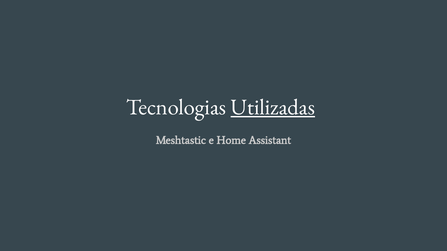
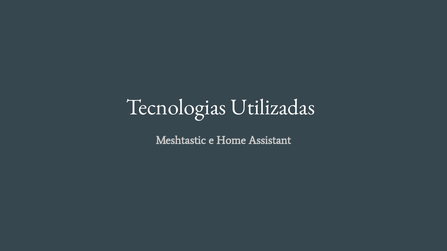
Utilizadas underline: present -> none
